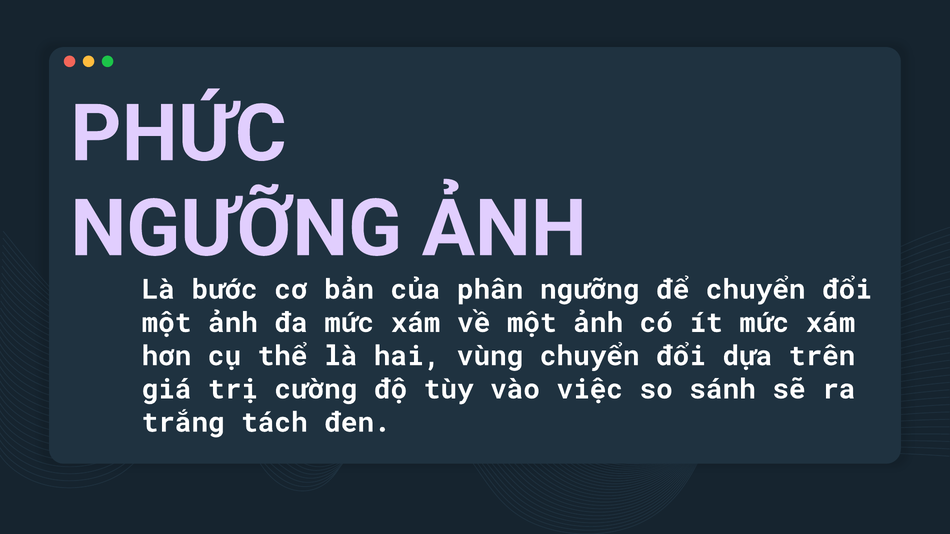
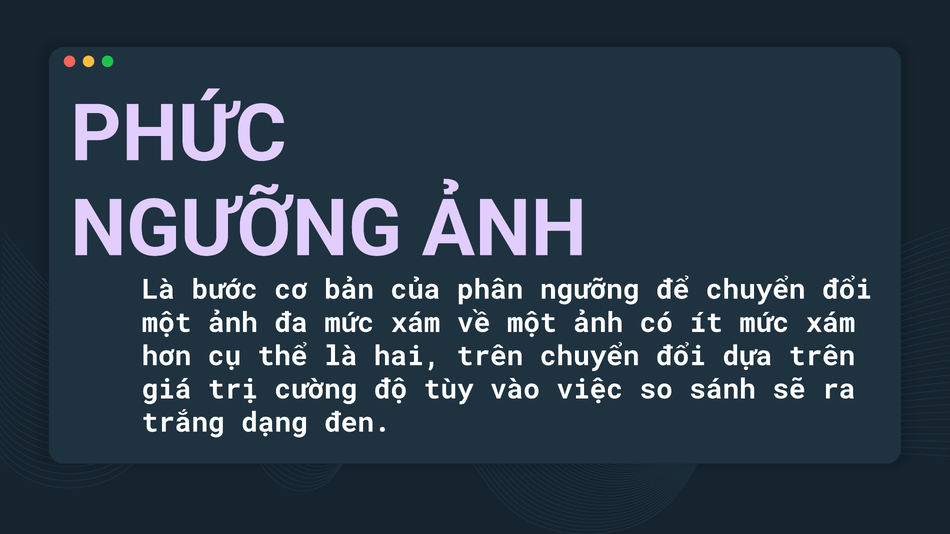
hai vùng: vùng -> trên
tách: tách -> dạng
